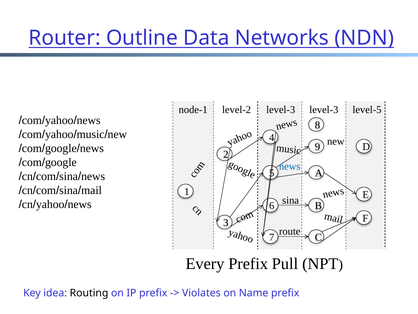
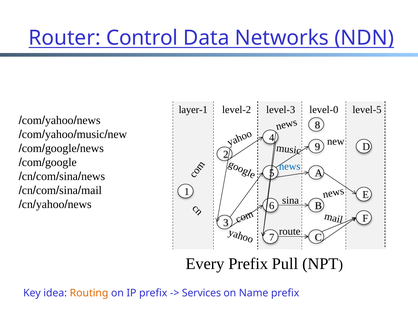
Outline: Outline -> Control
node-1: node-1 -> layer-1
level-2 level-3: level-3 -> level-0
Routing colour: black -> orange
Violates: Violates -> Services
